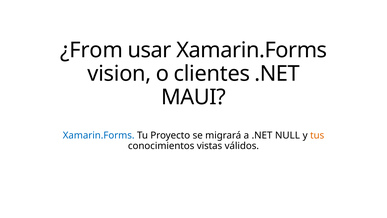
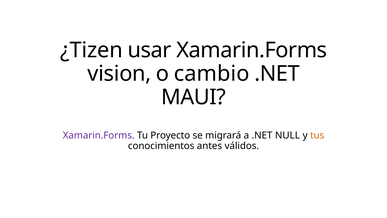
¿From: ¿From -> ¿Tizen
clientes: clientes -> cambio
Xamarin.Forms at (99, 135) colour: blue -> purple
vistas: vistas -> antes
